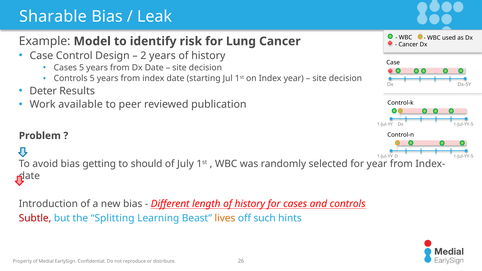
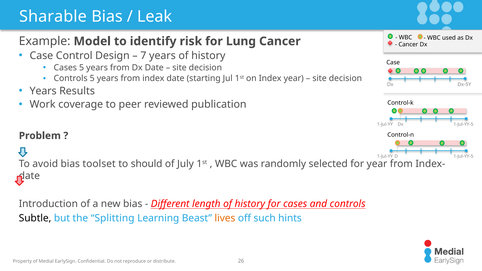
2: 2 -> 7
Deter at (43, 91): Deter -> Years
available: available -> coverage
getting: getting -> toolset
Subtle colour: red -> black
